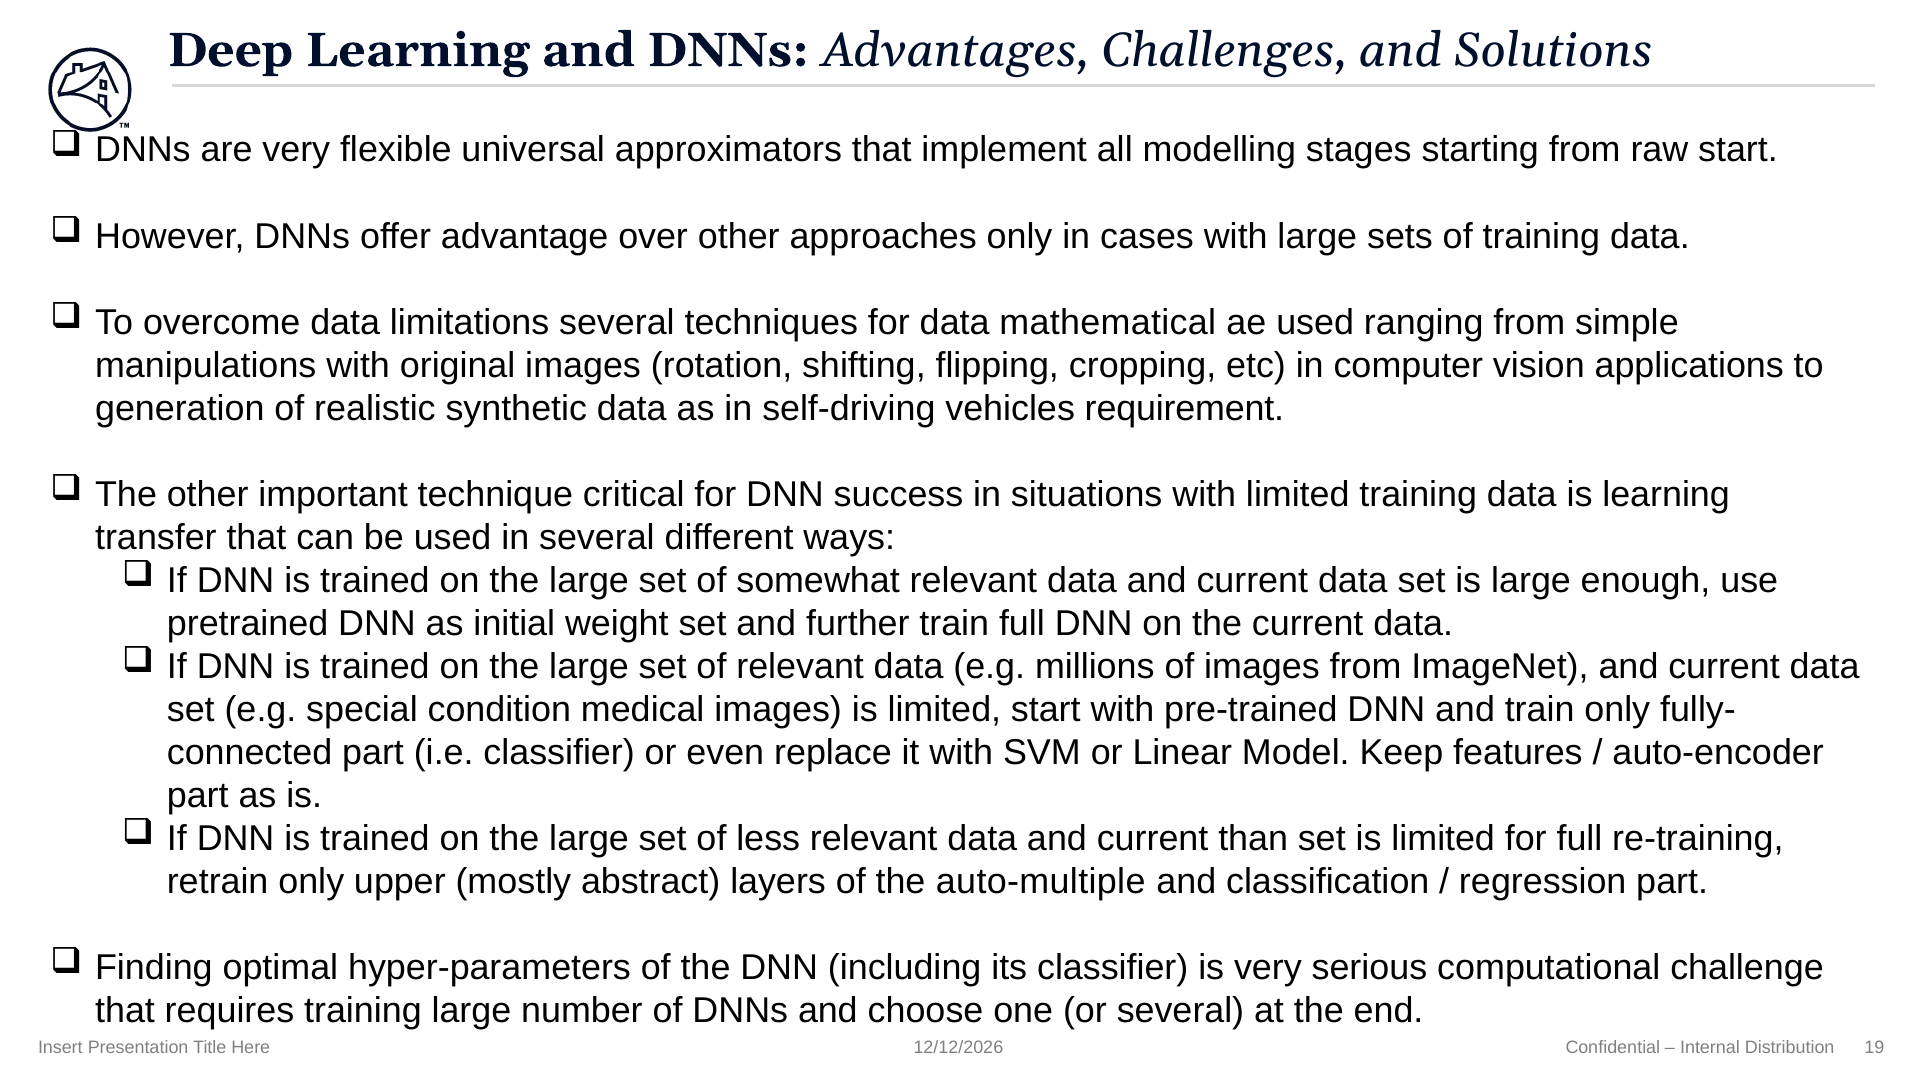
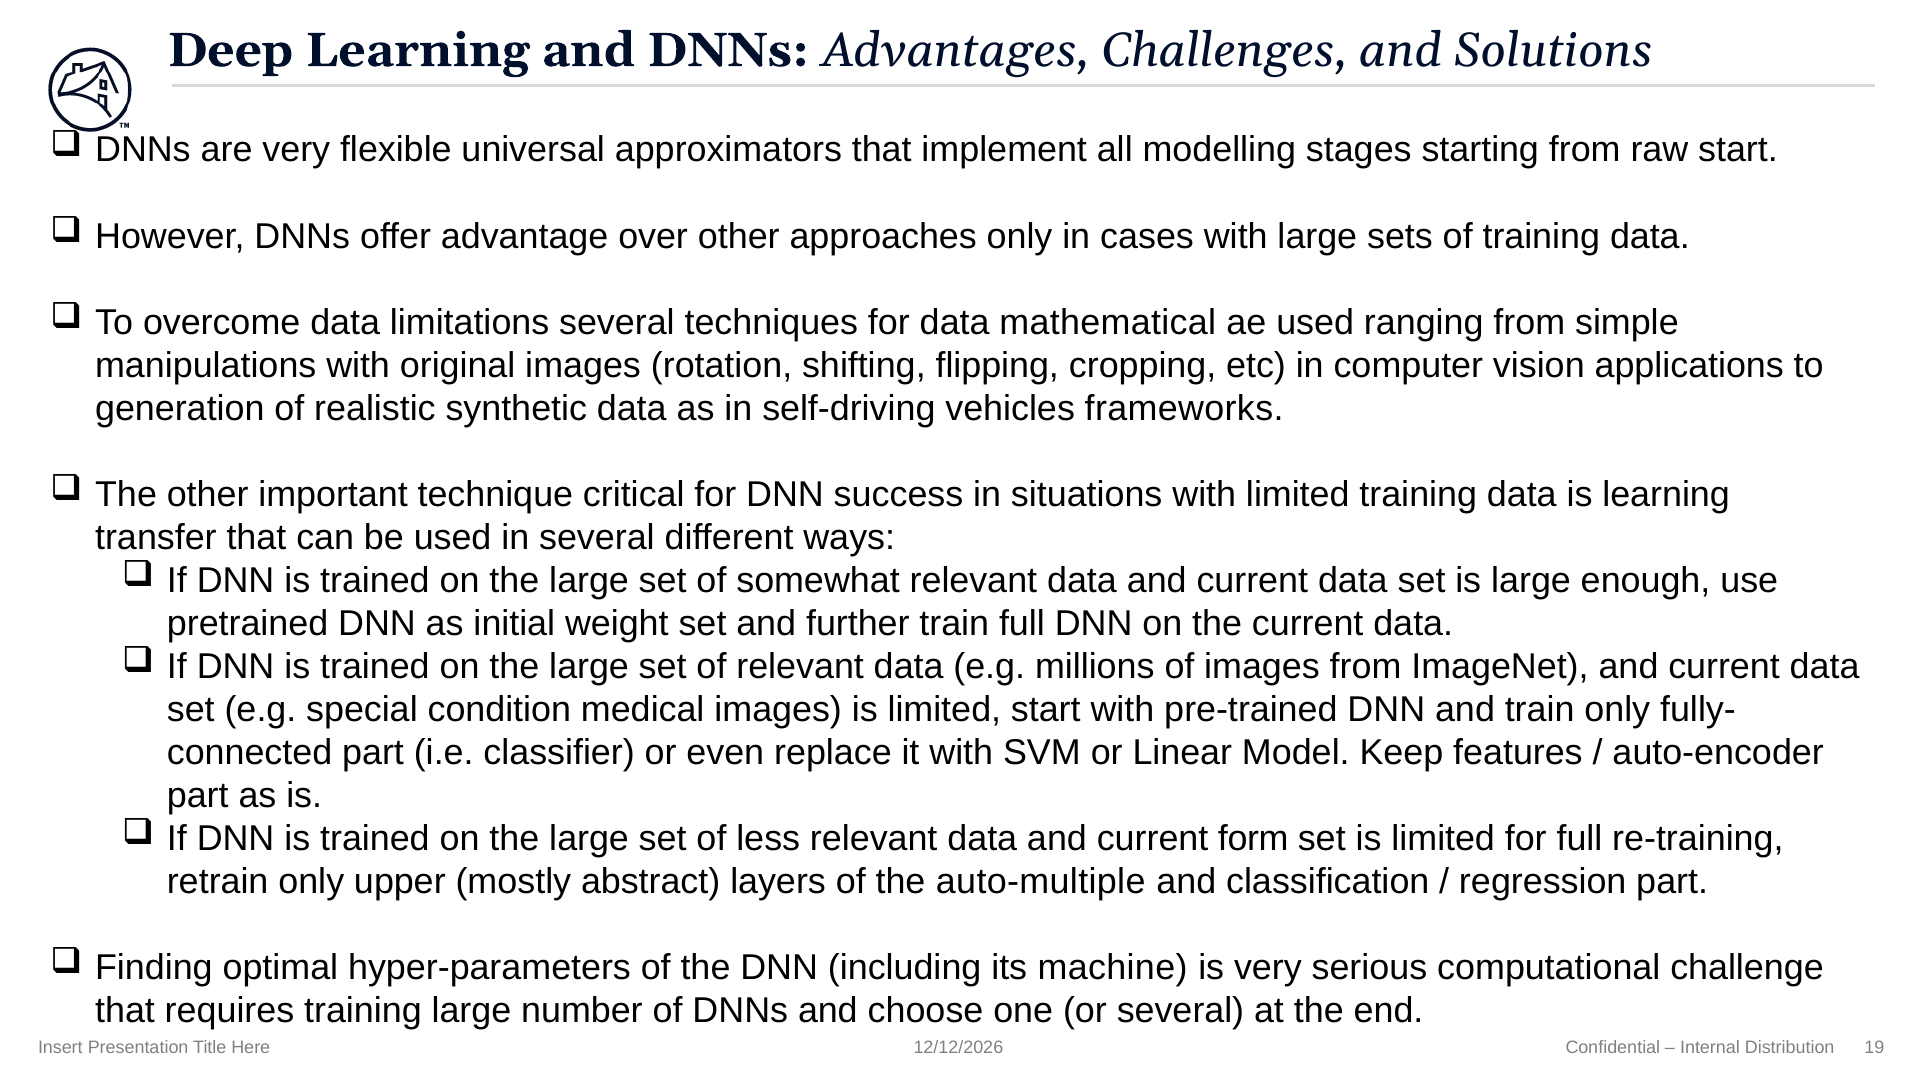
requirement: requirement -> frameworks
than: than -> form
its classifier: classifier -> machine
